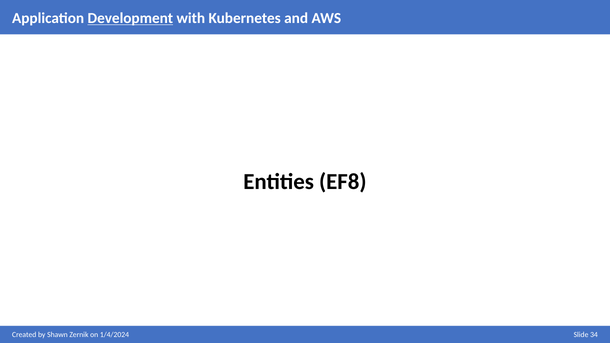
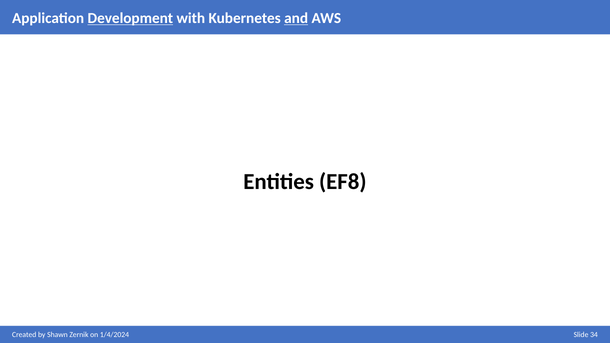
and underline: none -> present
